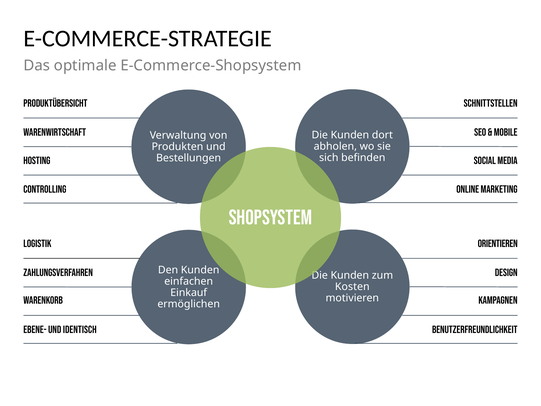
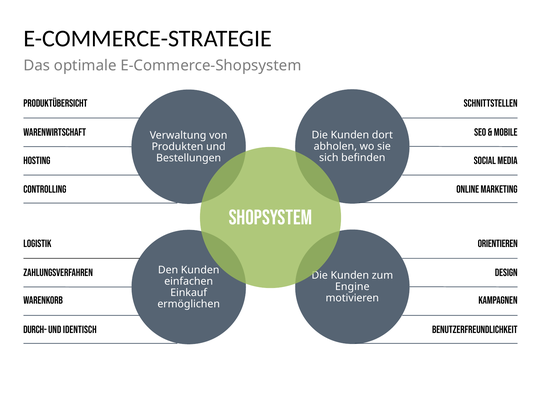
Kosten: Kosten -> Engine
EBENE-: EBENE- -> DURCH-
